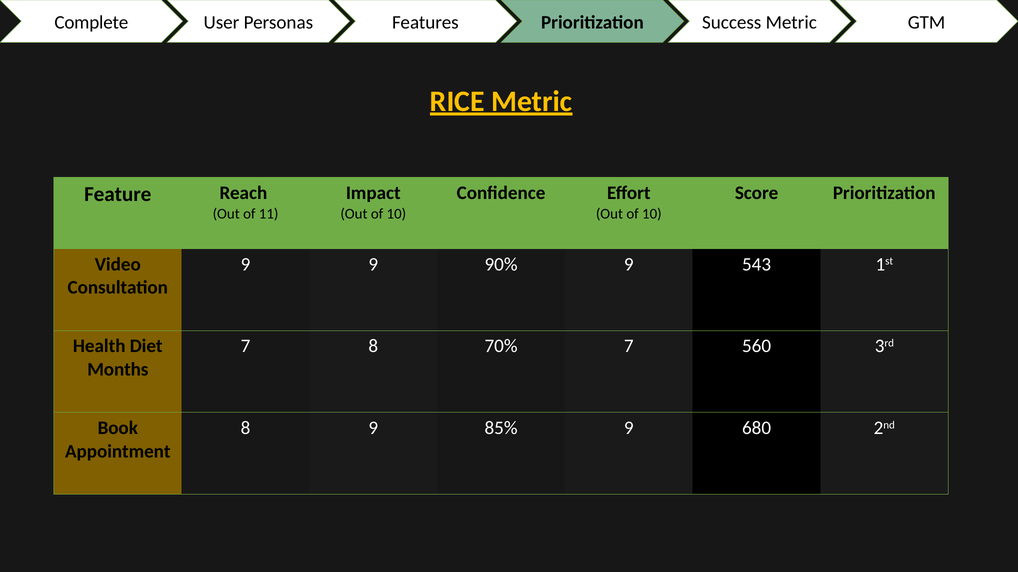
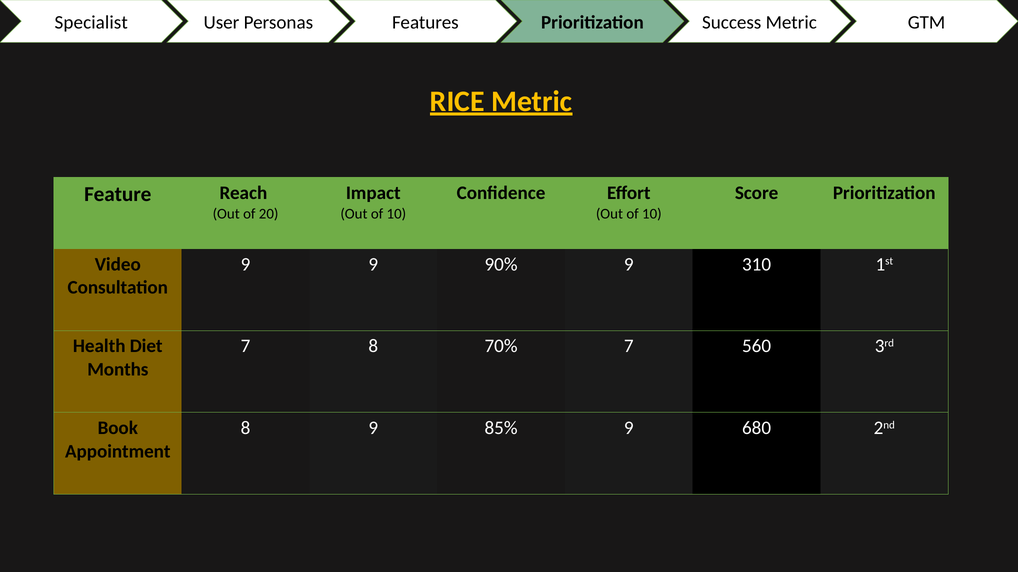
Complete: Complete -> Specialist
11: 11 -> 20
543: 543 -> 310
